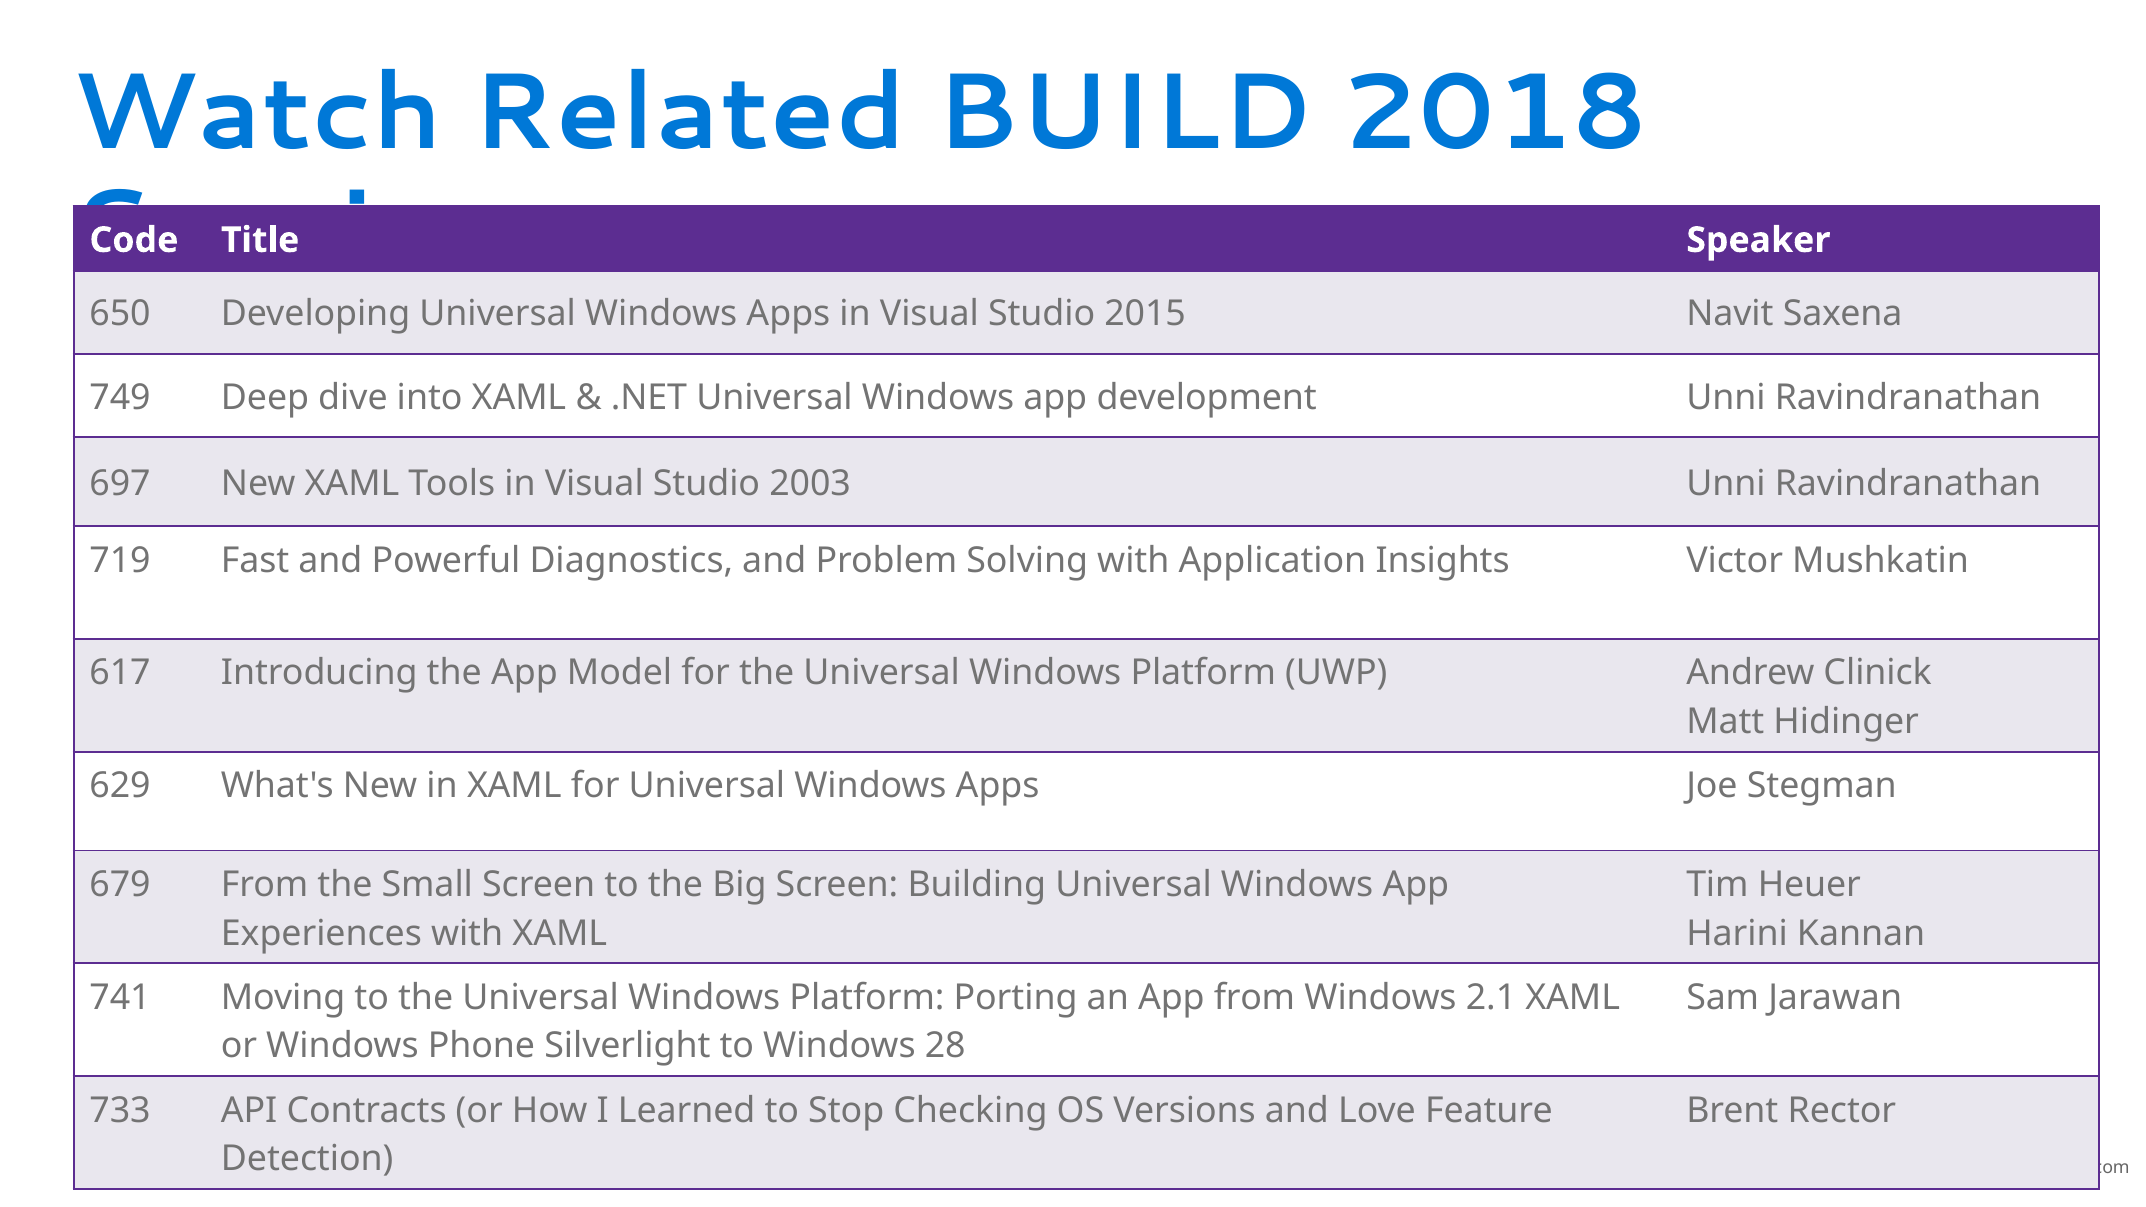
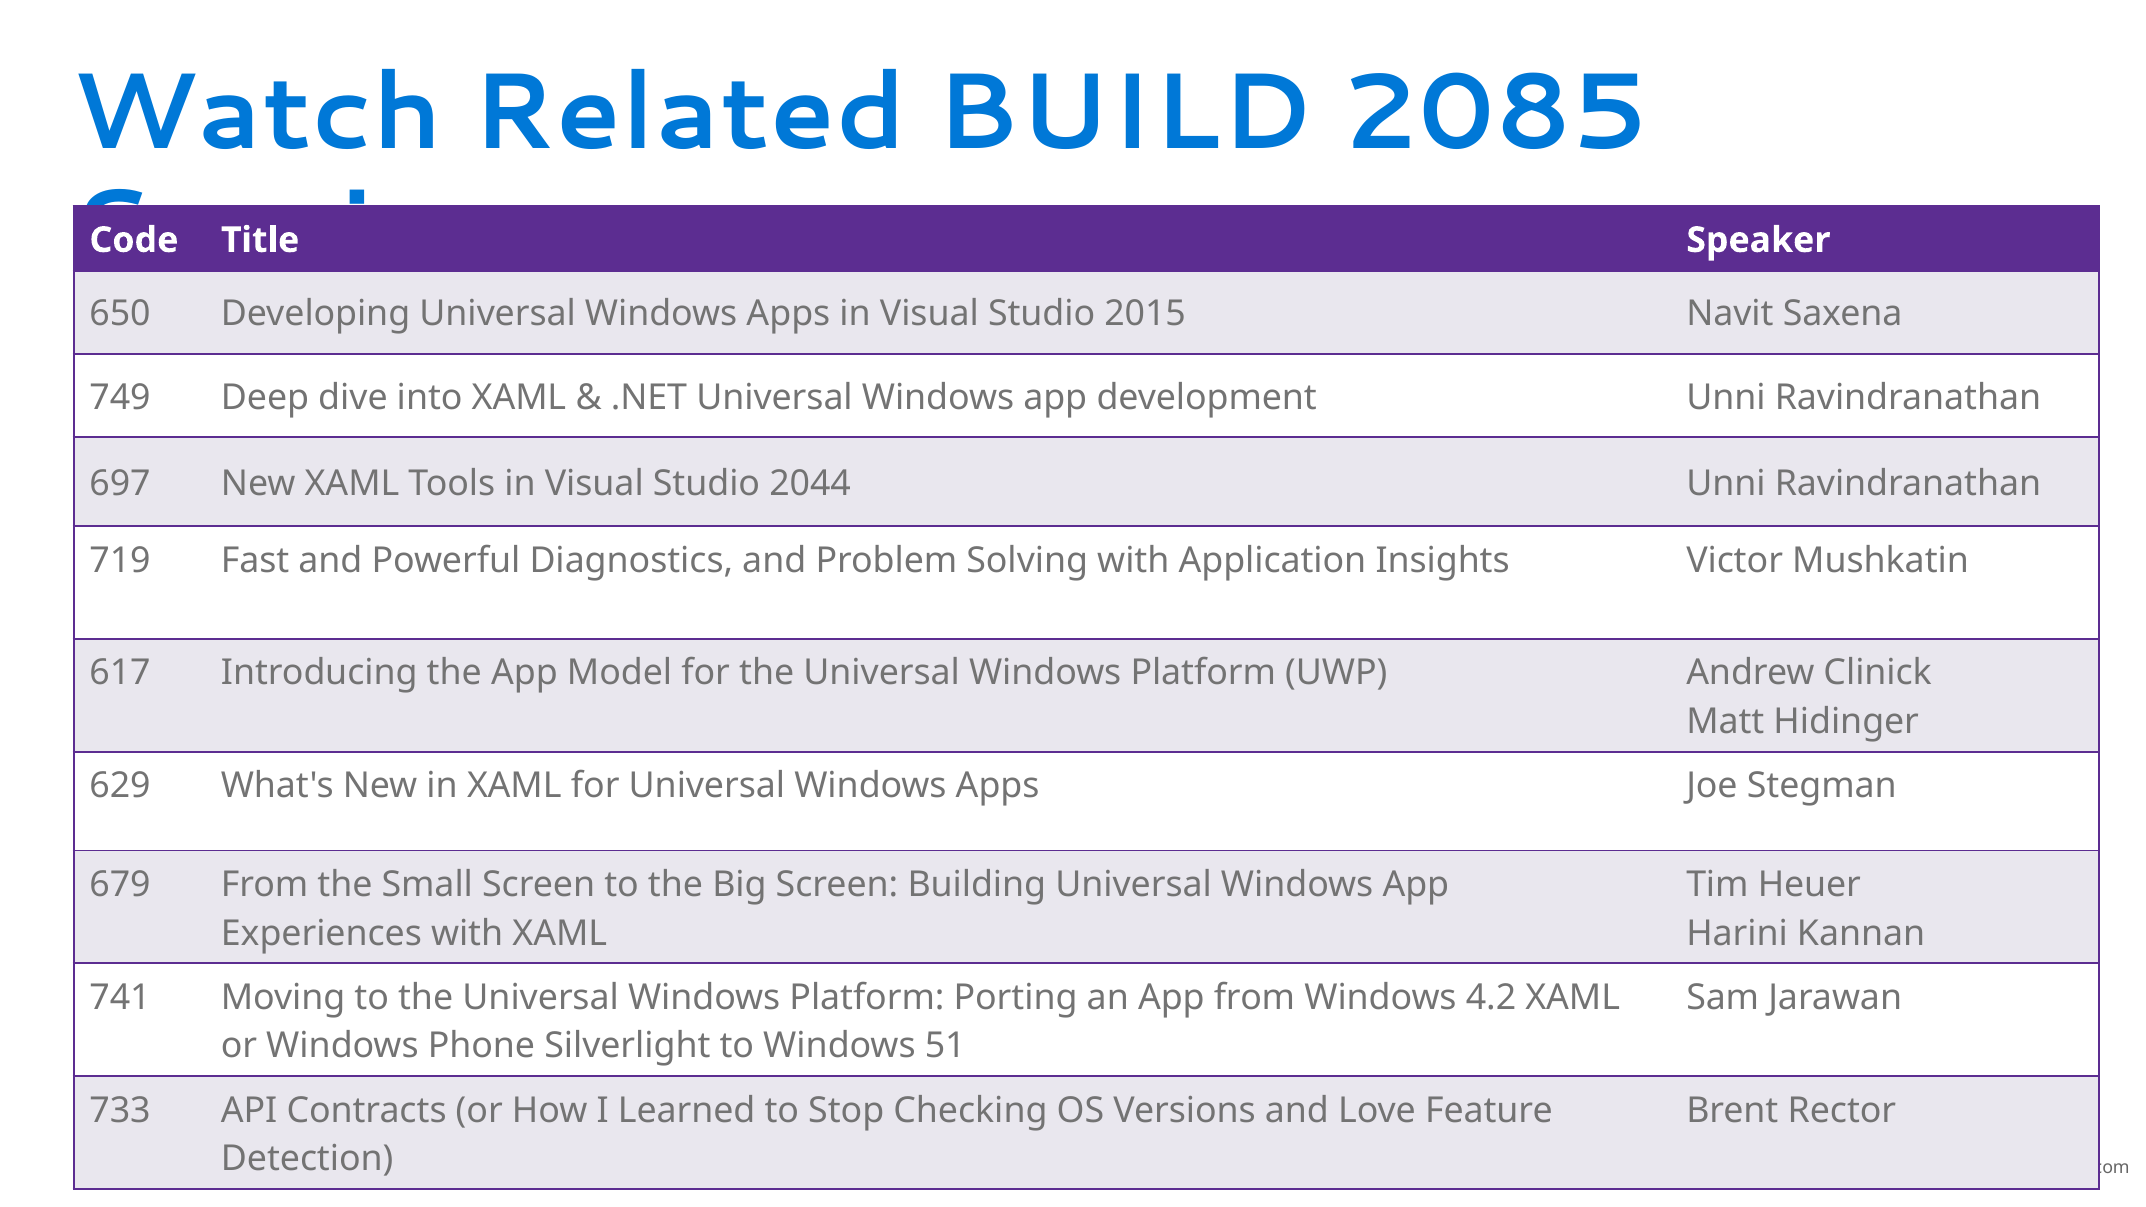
2018: 2018 -> 2085
2003: 2003 -> 2044
2.1: 2.1 -> 4.2
28: 28 -> 51
